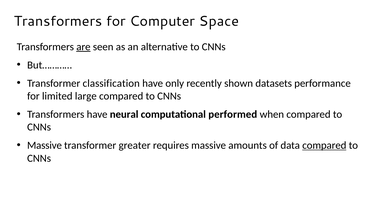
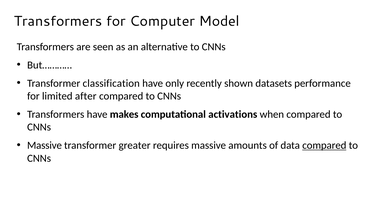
Space: Space -> Model
are underline: present -> none
large: large -> after
neural: neural -> makes
performed: performed -> activations
